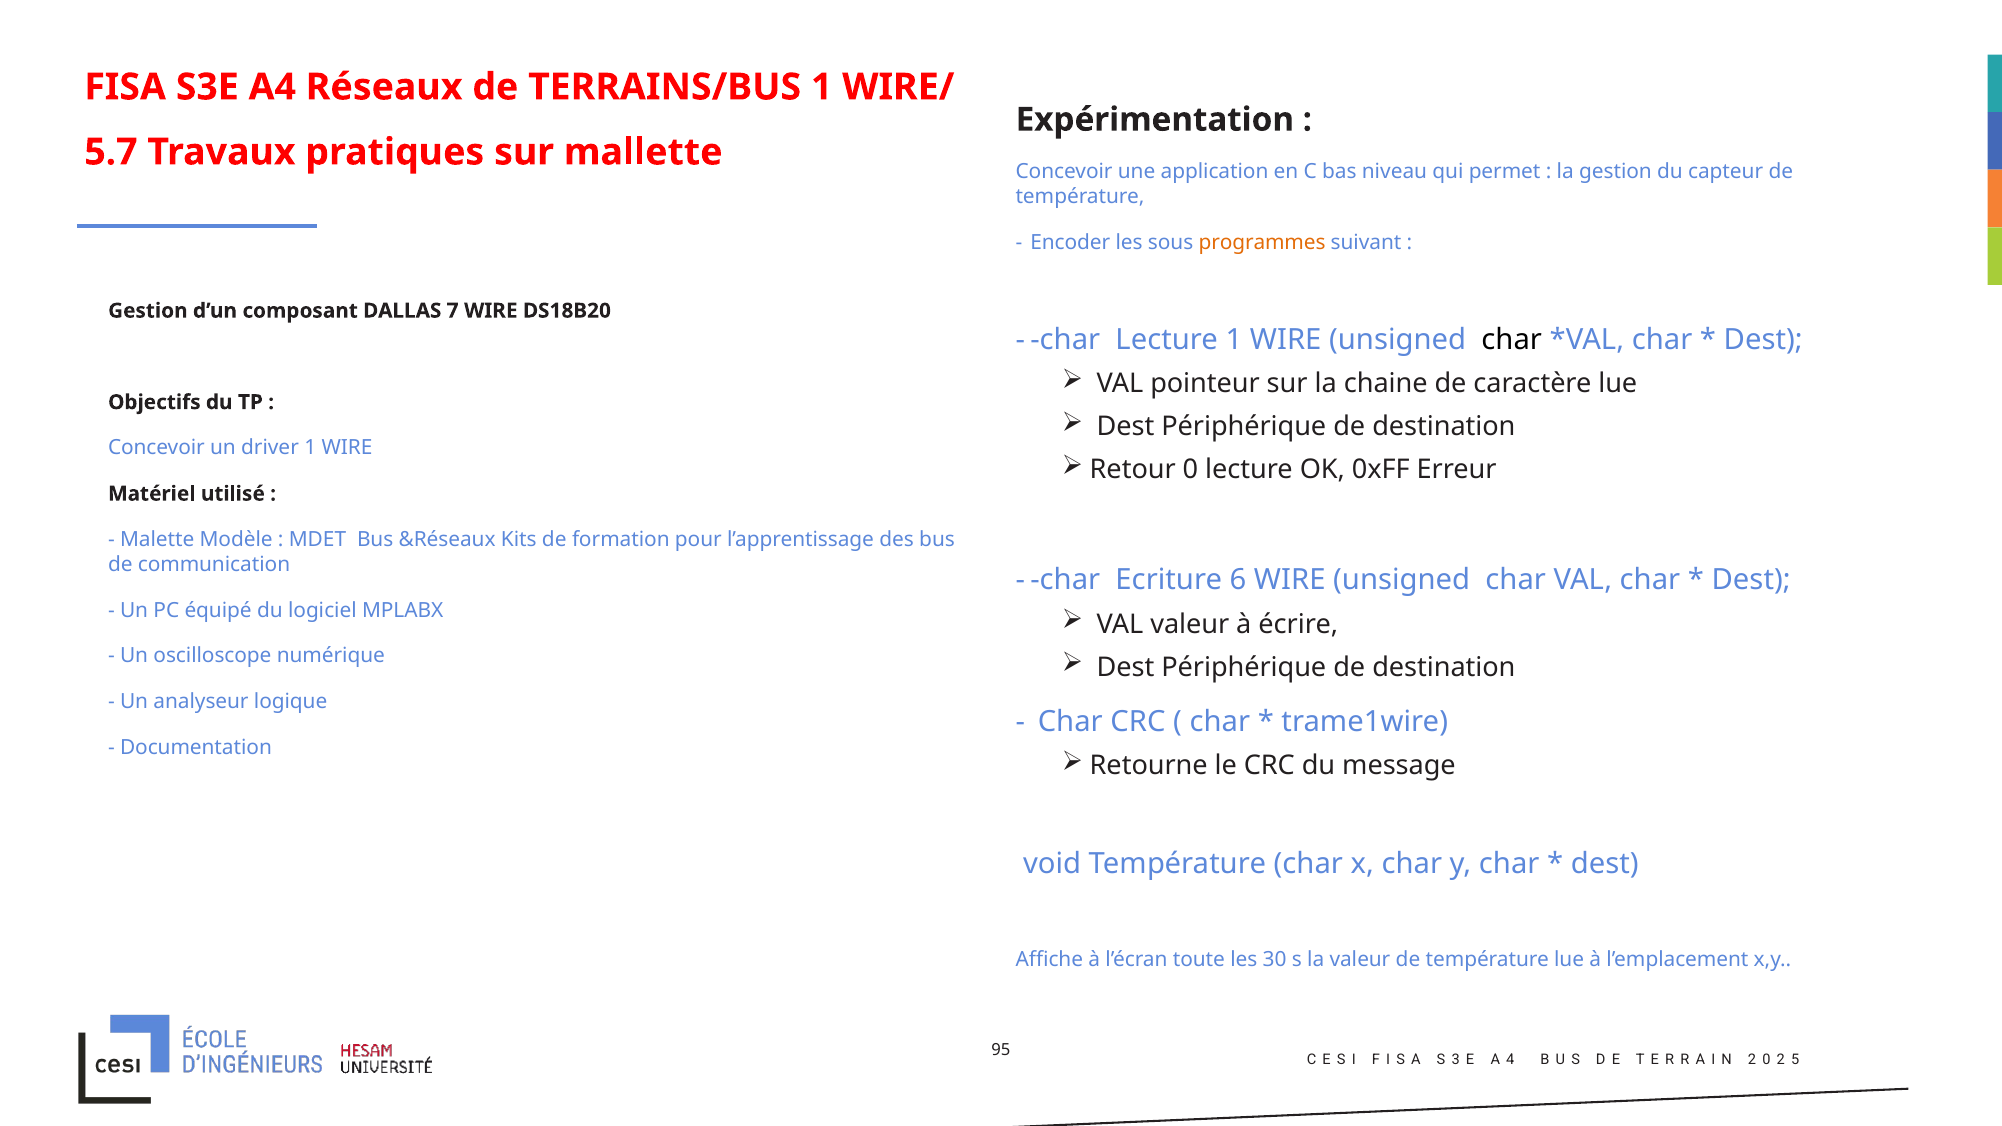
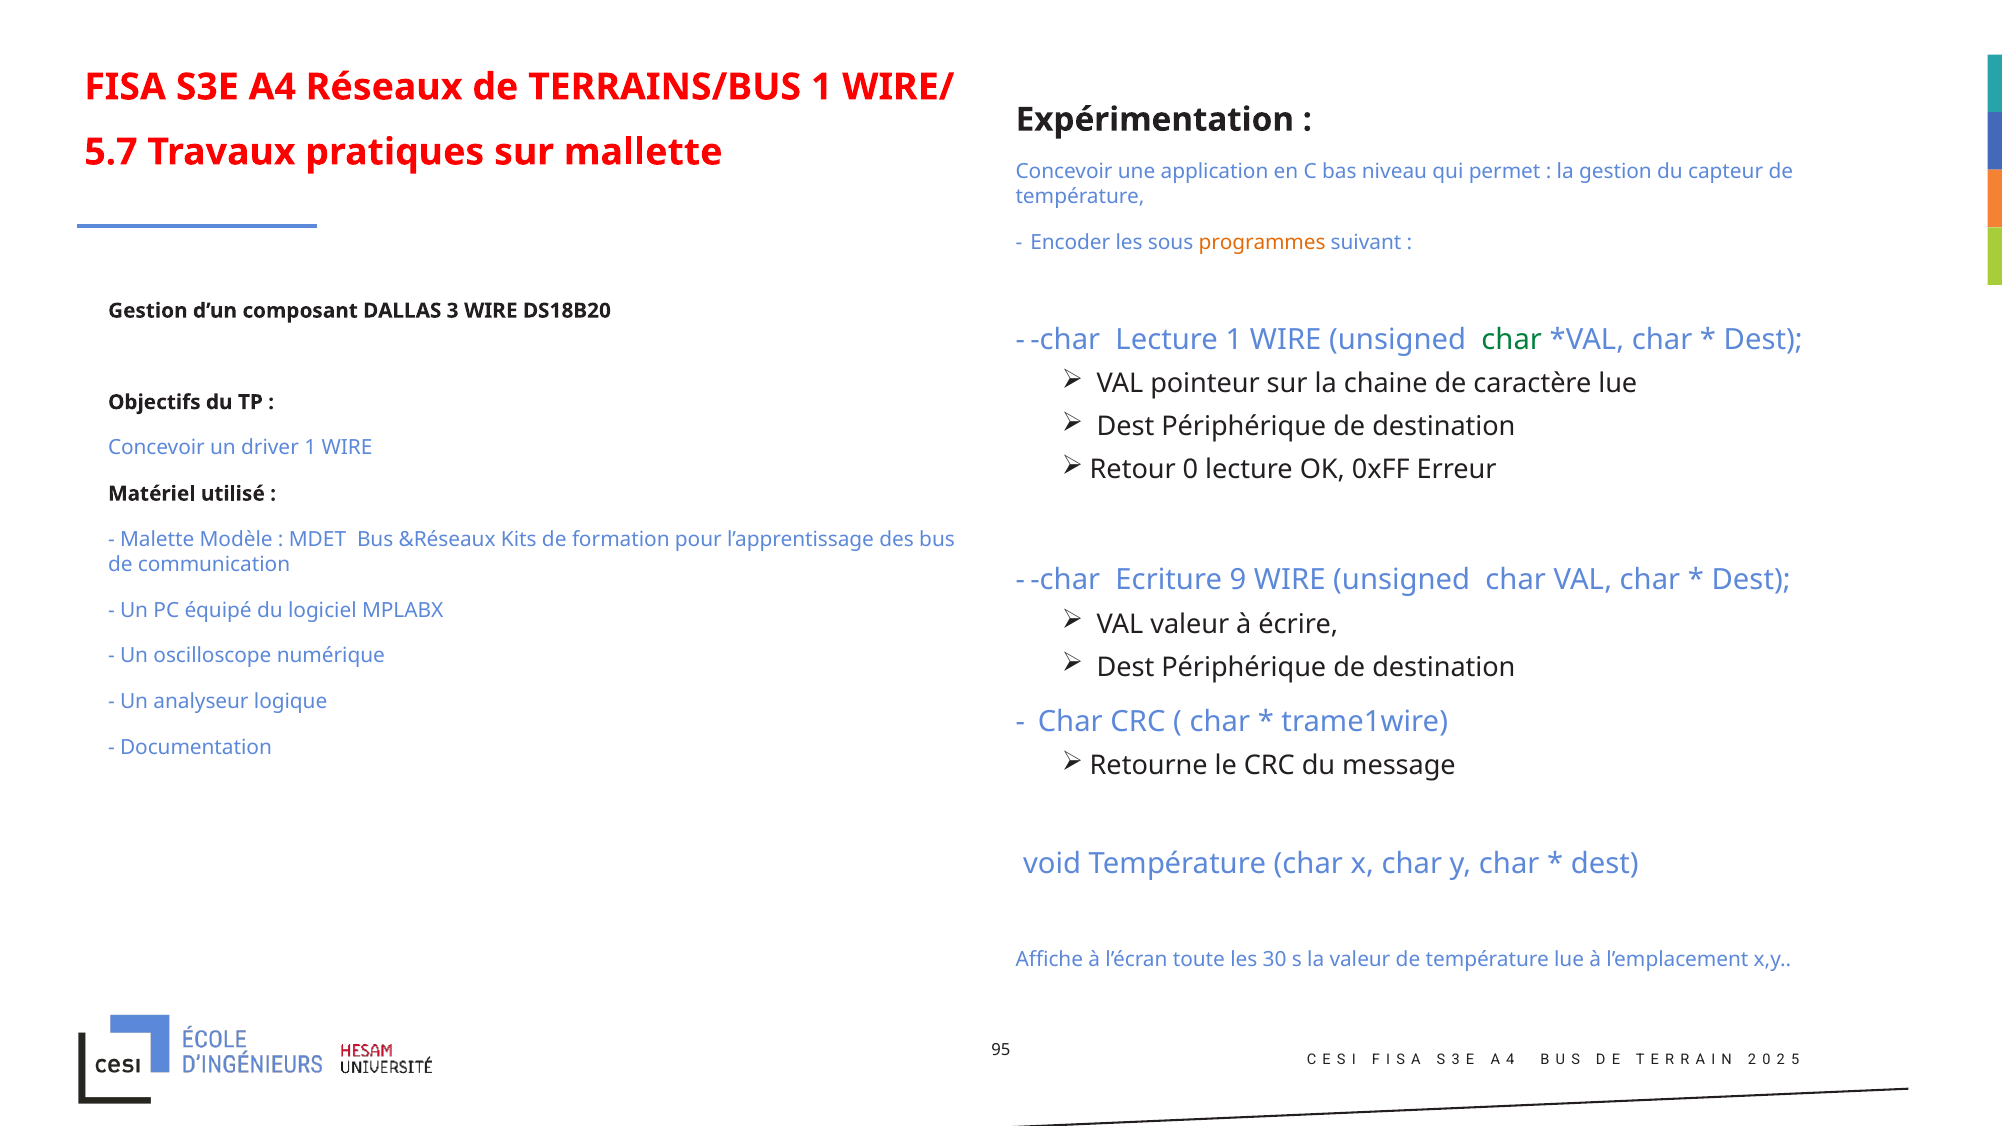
DALLAS 7: 7 -> 3
char at (1512, 340) colour: black -> green
6: 6 -> 9
